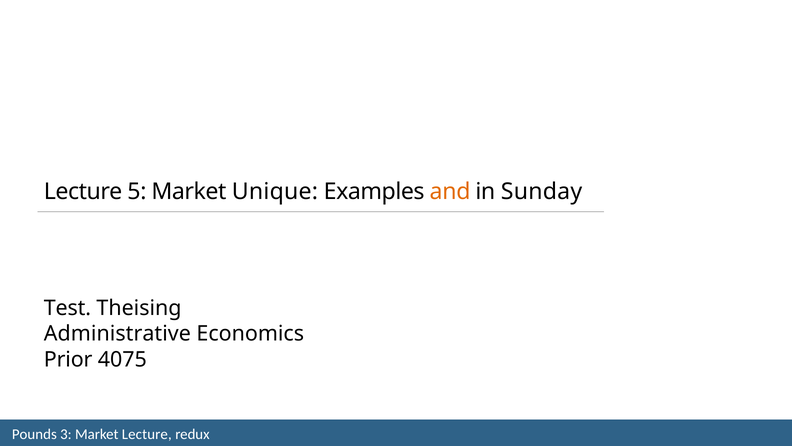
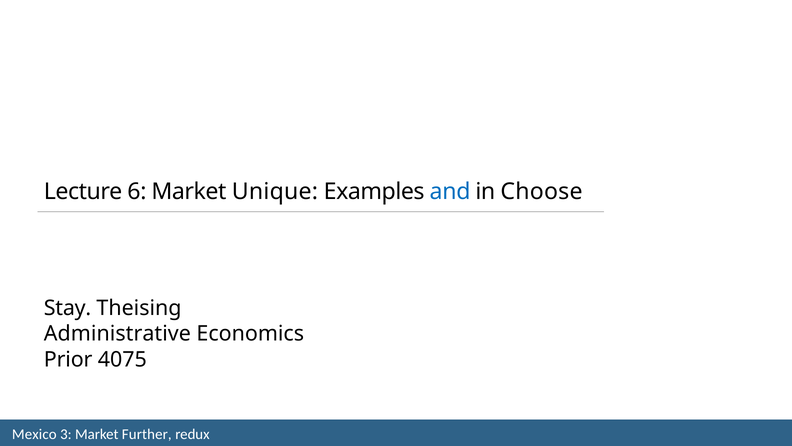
5: 5 -> 6
and colour: orange -> blue
Sunday: Sunday -> Choose
Test: Test -> Stay
Pounds: Pounds -> Mexico
Market Lecture: Lecture -> Further
